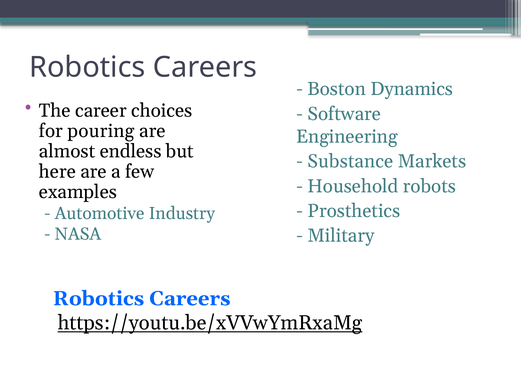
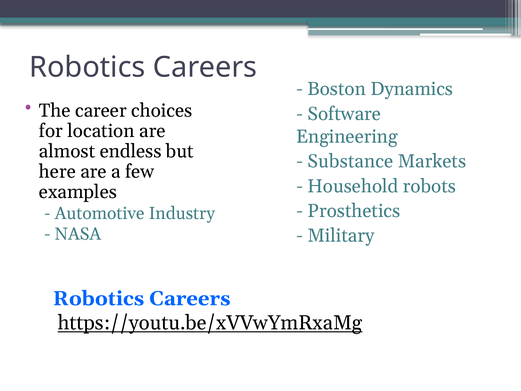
pouring: pouring -> location
